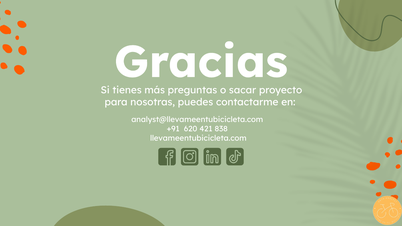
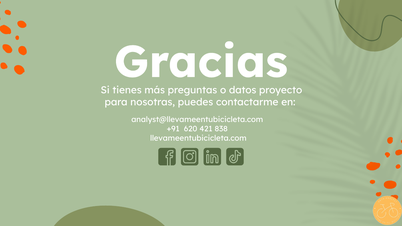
sacar: sacar -> datos
